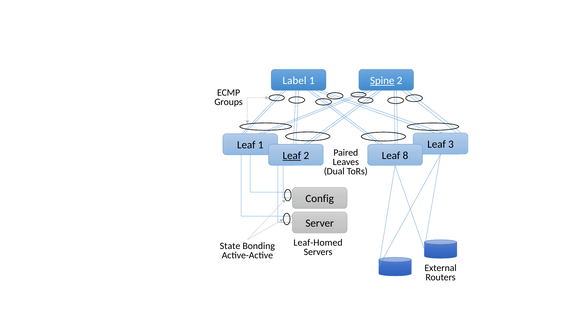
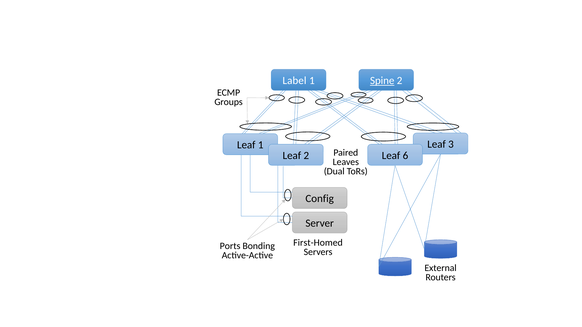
Leaf at (292, 156) underline: present -> none
8: 8 -> 6
Leaf-Homed: Leaf-Homed -> First-Homed
State: State -> Ports
